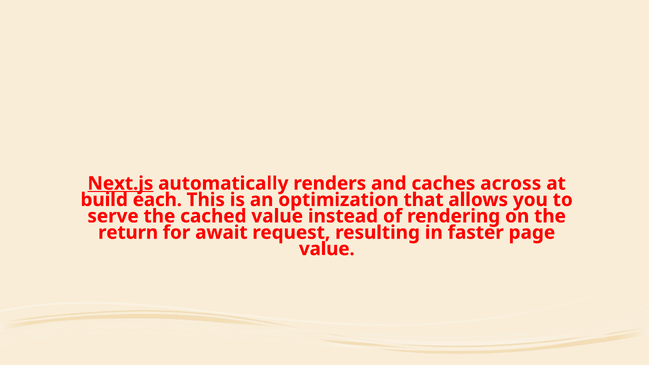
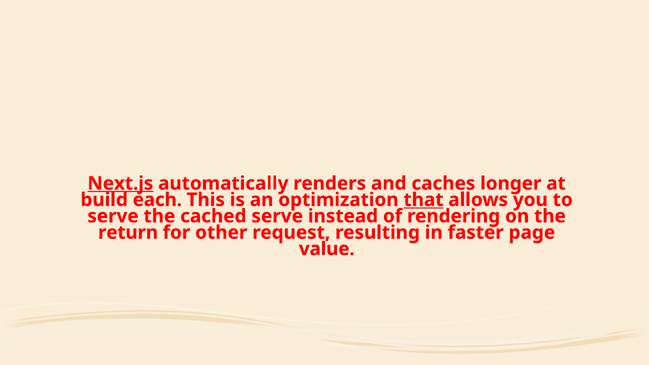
across: across -> longer
that underline: none -> present
cached value: value -> serve
await: await -> other
